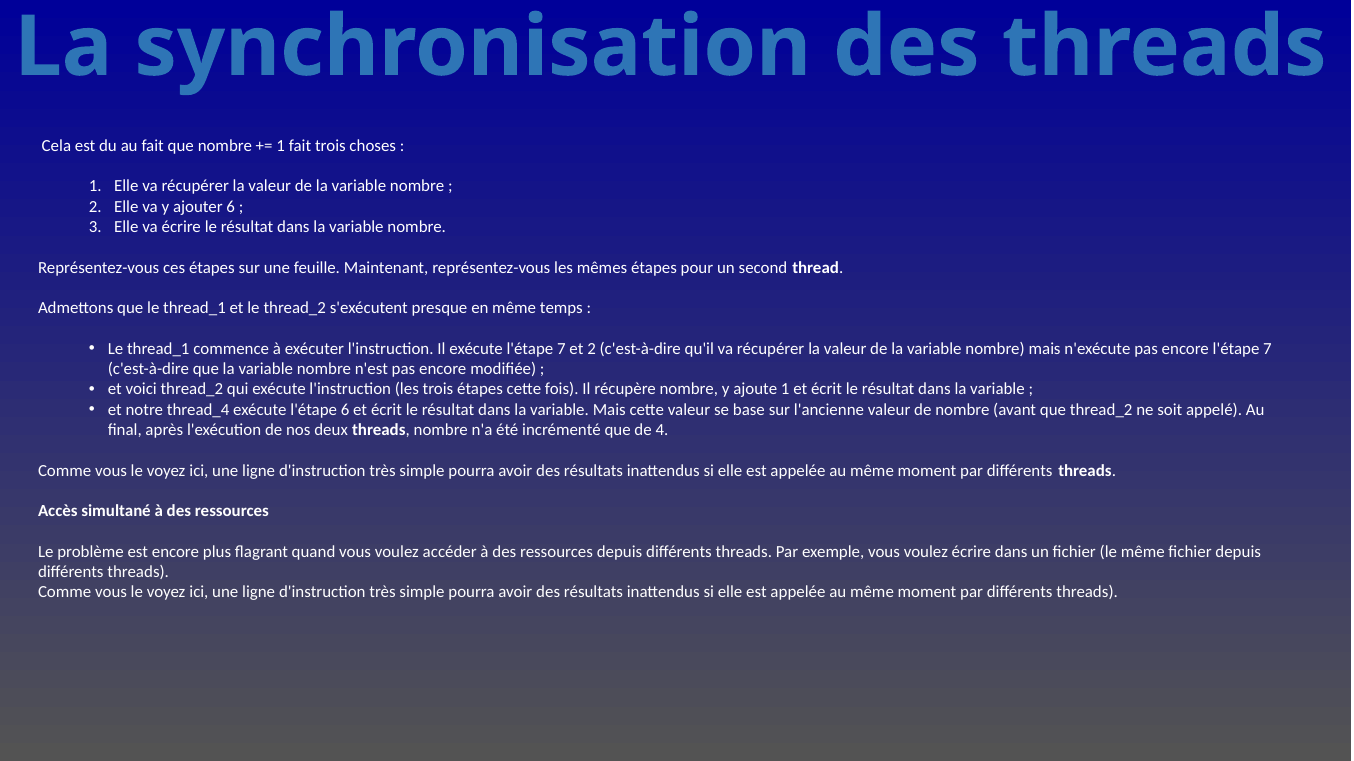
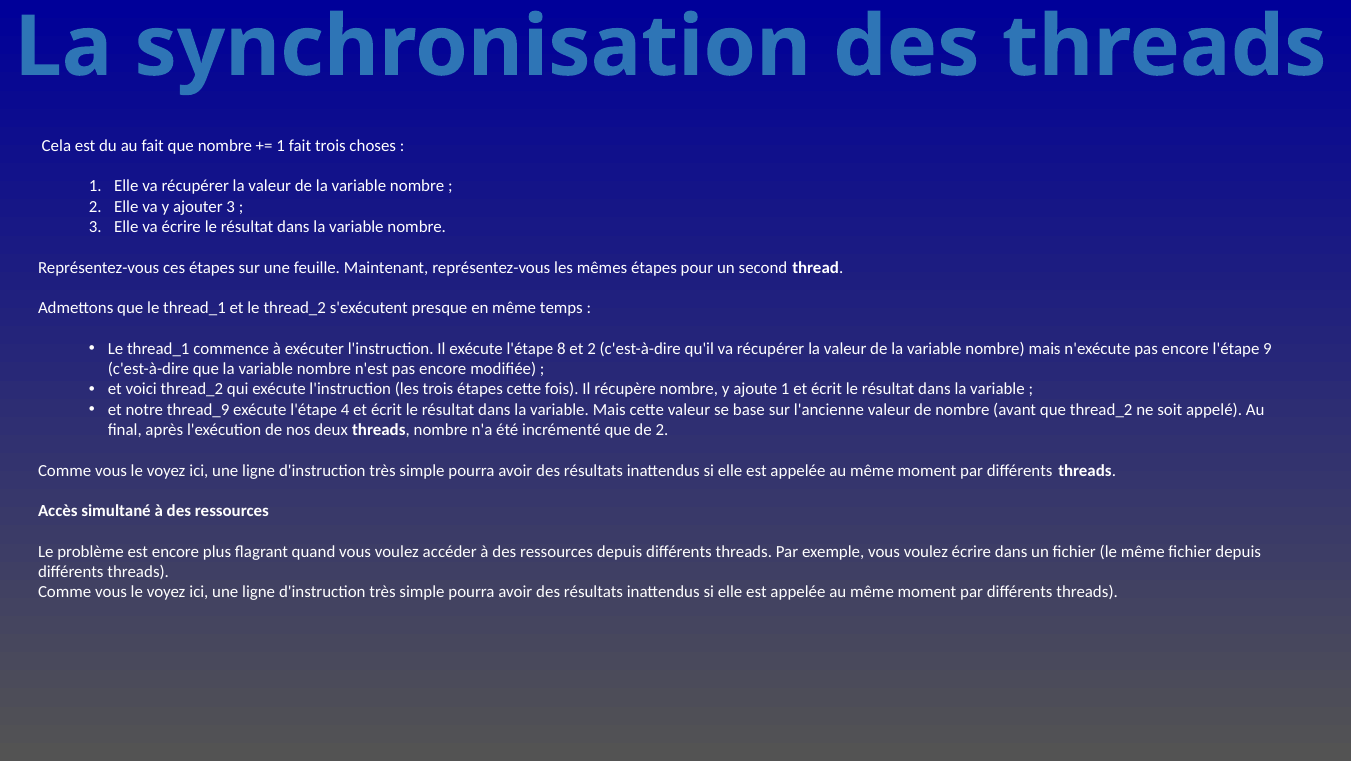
ajouter 6: 6 -> 3
exécute l'étape 7: 7 -> 8
encore l'étape 7: 7 -> 9
thread_4: thread_4 -> thread_9
l'étape 6: 6 -> 4
de 4: 4 -> 2
